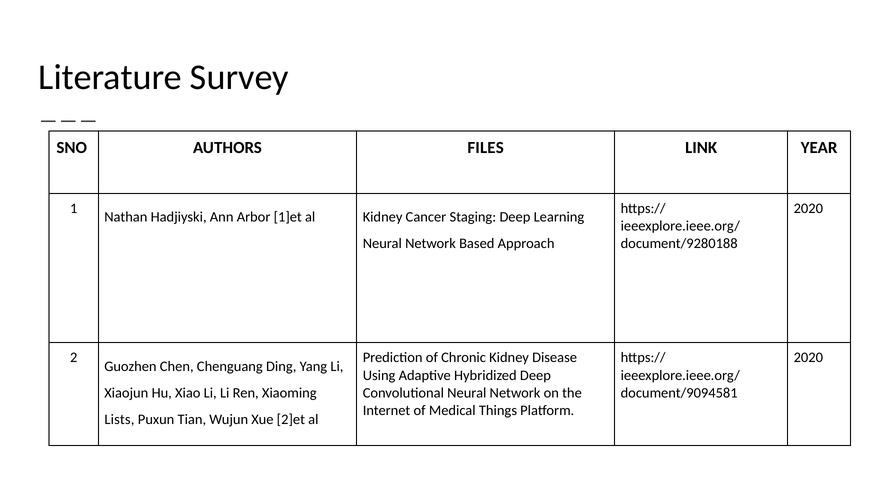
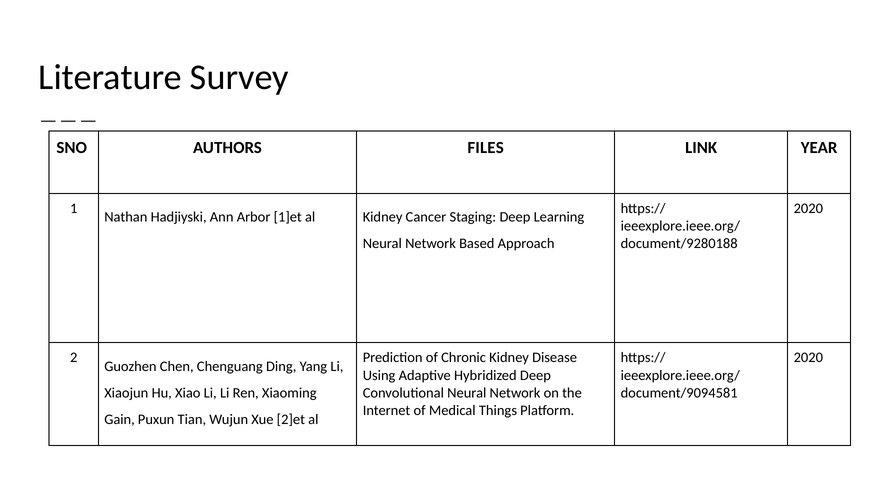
Lists: Lists -> Gain
